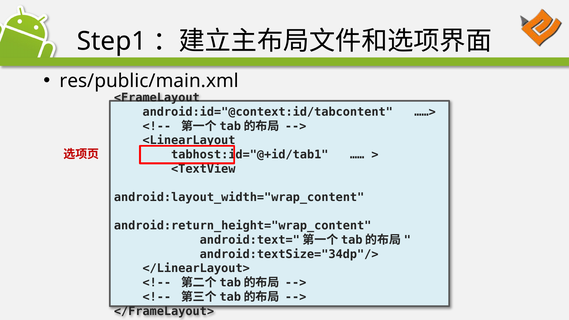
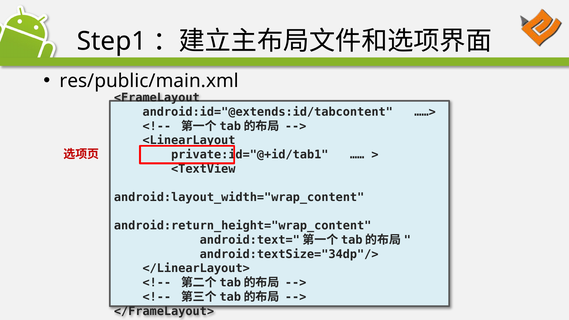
android:id="@context:id/tabcontent: android:id="@context:id/tabcontent -> android:id="@extends:id/tabcontent
tabhost:id="@+id/tab1: tabhost:id="@+id/tab1 -> private:id="@+id/tab1
